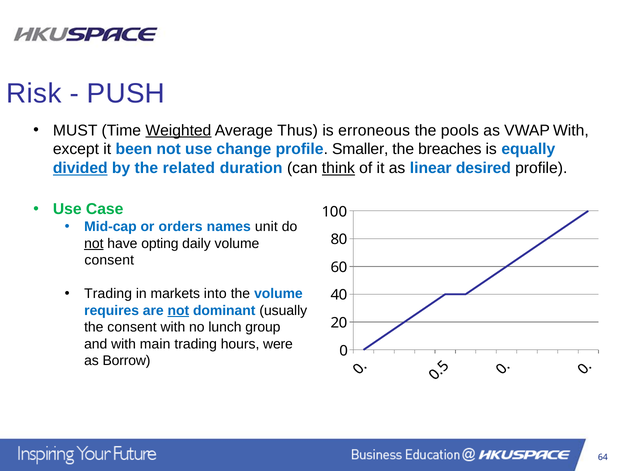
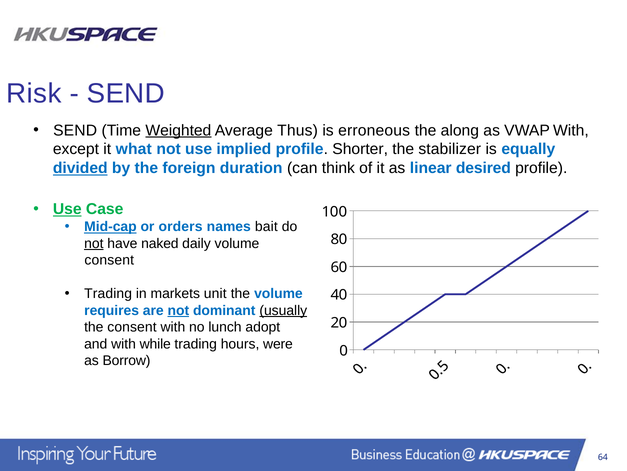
PUSH at (126, 93): PUSH -> SEND
MUST at (75, 130): MUST -> SEND
pools: pools -> along
been: been -> what
change: change -> implied
Smaller: Smaller -> Shorter
breaches: breaches -> stabilizer
related: related -> foreign
think underline: present -> none
Use at (67, 209) underline: none -> present
Mid-cap underline: none -> present
unit: unit -> bait
opting: opting -> naked
into: into -> unit
usually underline: none -> present
group: group -> adopt
main: main -> while
